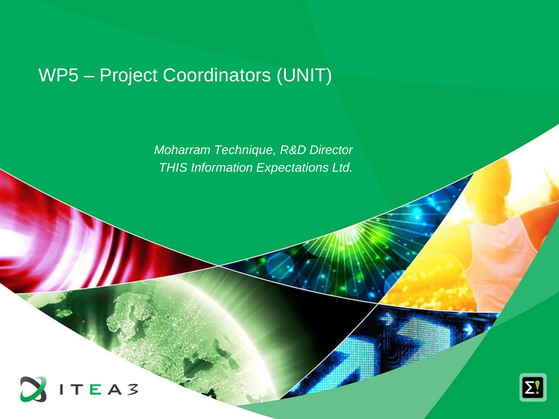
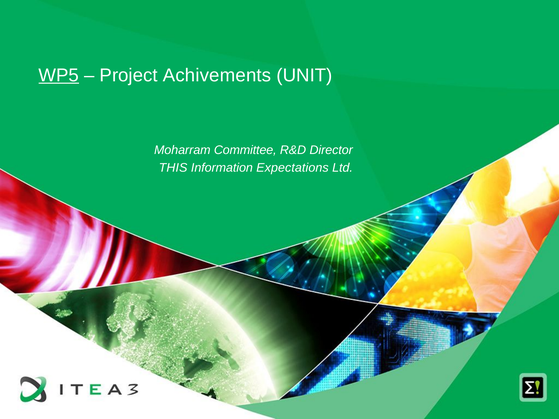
WP5 underline: none -> present
Coordinators: Coordinators -> Achivements
Technique: Technique -> Committee
